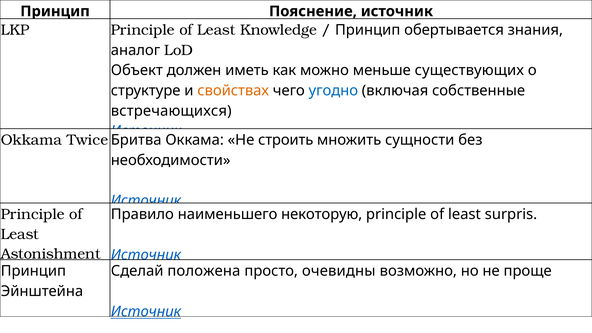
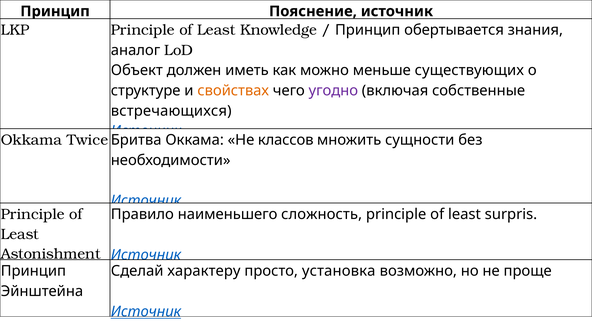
угодно colour: blue -> purple
строить: строить -> классов
некоторую: некоторую -> сложность
положена: положена -> характеру
очевидны: очевидны -> установка
